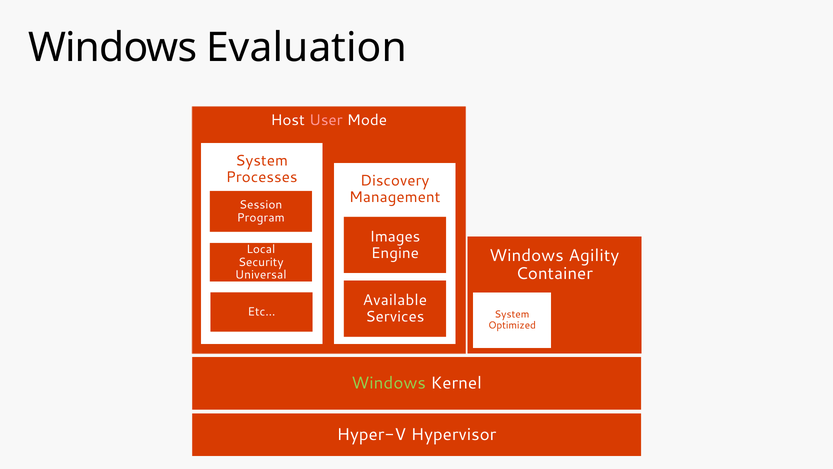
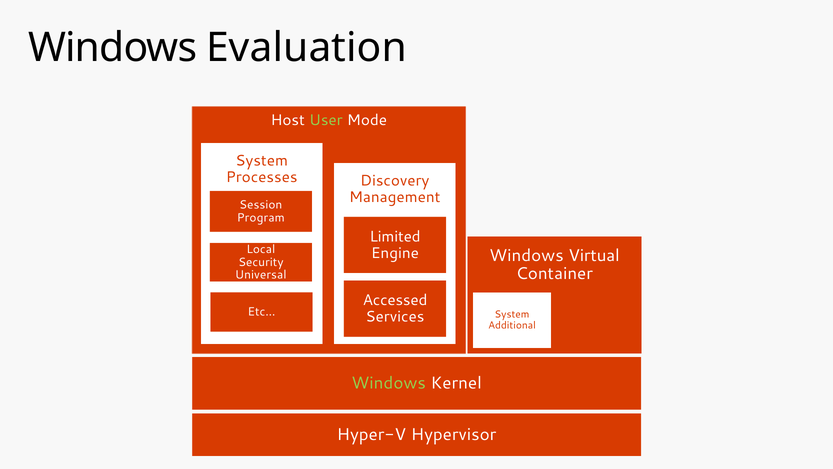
User colour: pink -> light green
Images: Images -> Limited
Agility: Agility -> Virtual
Available: Available -> Accessed
Optimized: Optimized -> Additional
